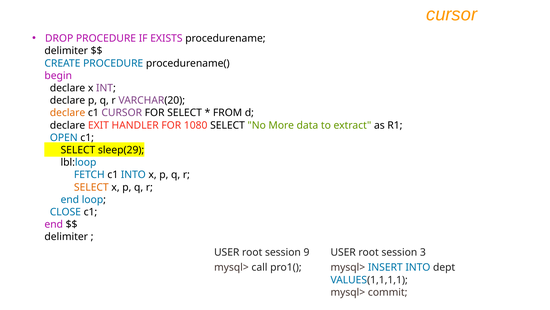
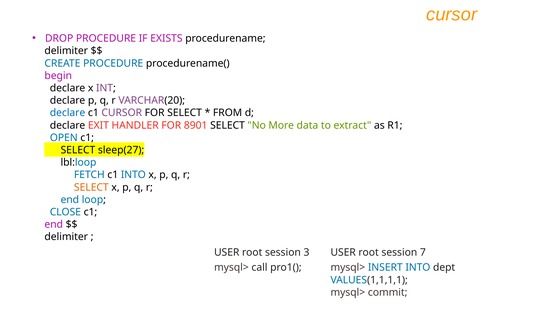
declare at (68, 113) colour: orange -> blue
1080: 1080 -> 8901
sleep(29: sleep(29 -> sleep(27
9: 9 -> 3
3: 3 -> 7
